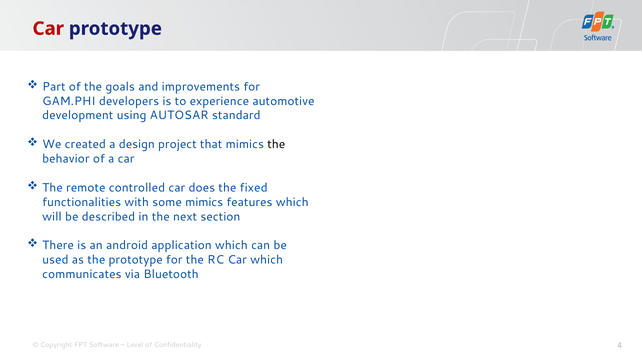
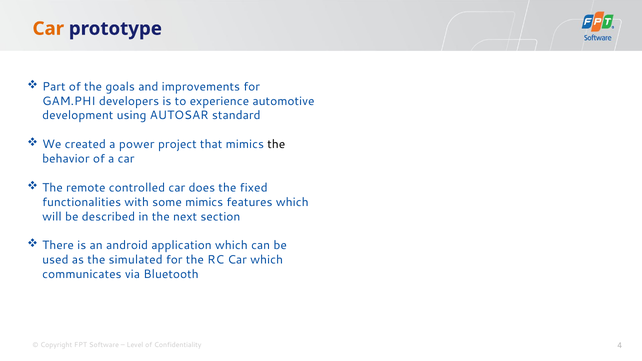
Car at (48, 29) colour: red -> orange
design: design -> power
the prototype: prototype -> simulated
